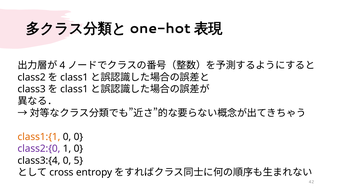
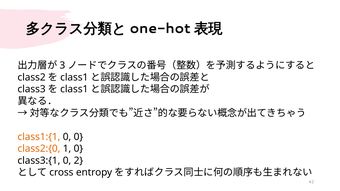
4: 4 -> 3
class2:{0 colour: purple -> orange
class3:{4: class3:{4 -> class3:{1
5: 5 -> 2
